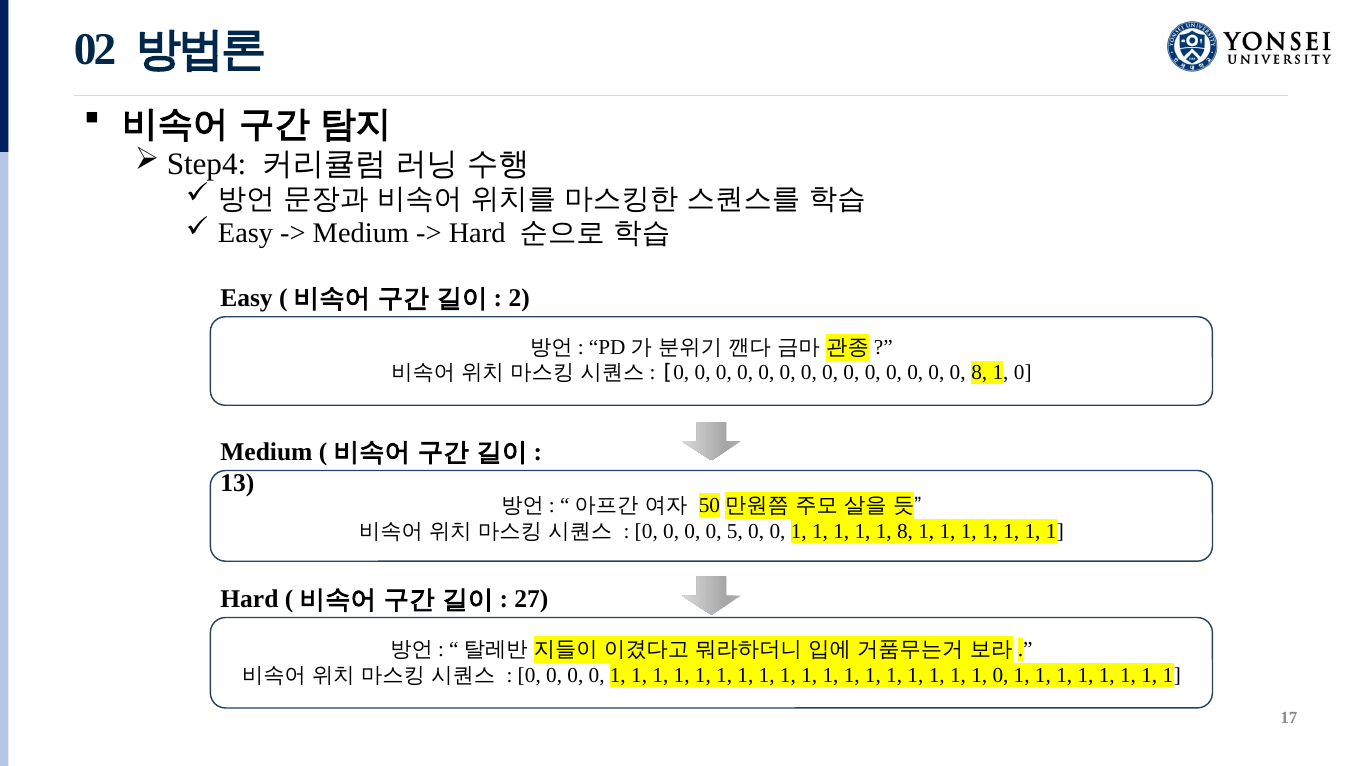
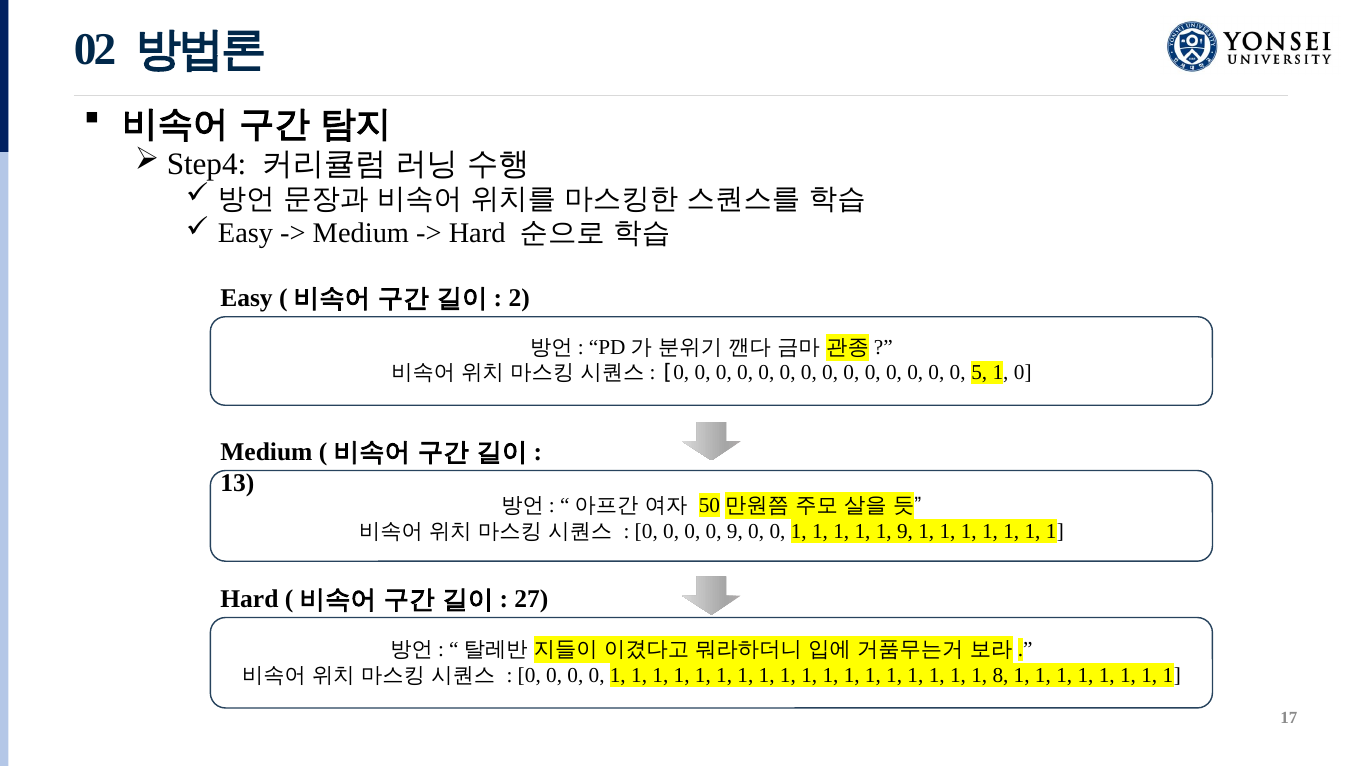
0 8: 8 -> 5
0 5: 5 -> 9
1 8: 8 -> 9
1 1 0: 0 -> 8
